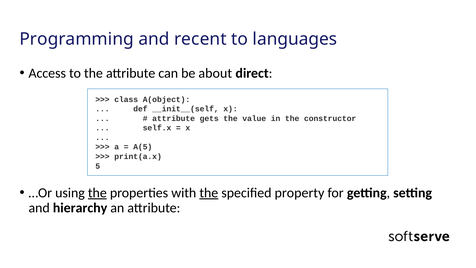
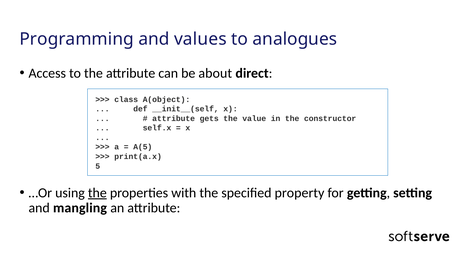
recent: recent -> values
languages: languages -> analogues
the at (209, 193) underline: present -> none
hierarchy: hierarchy -> mangling
